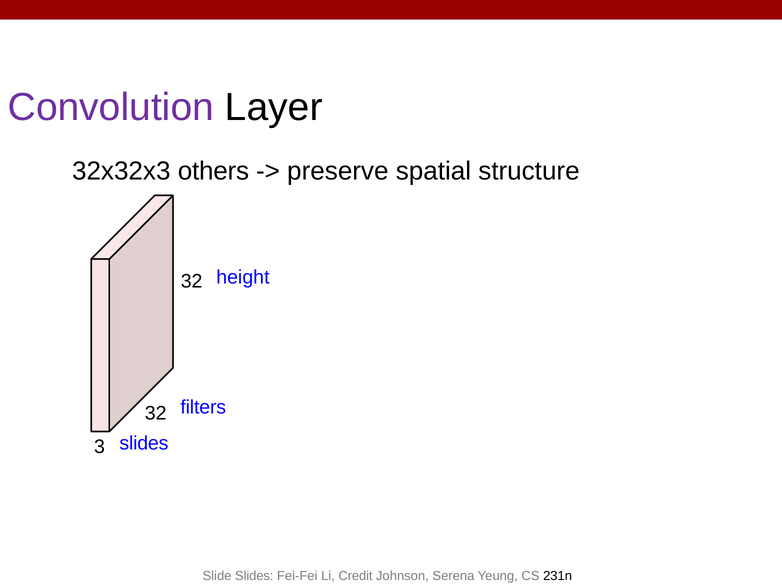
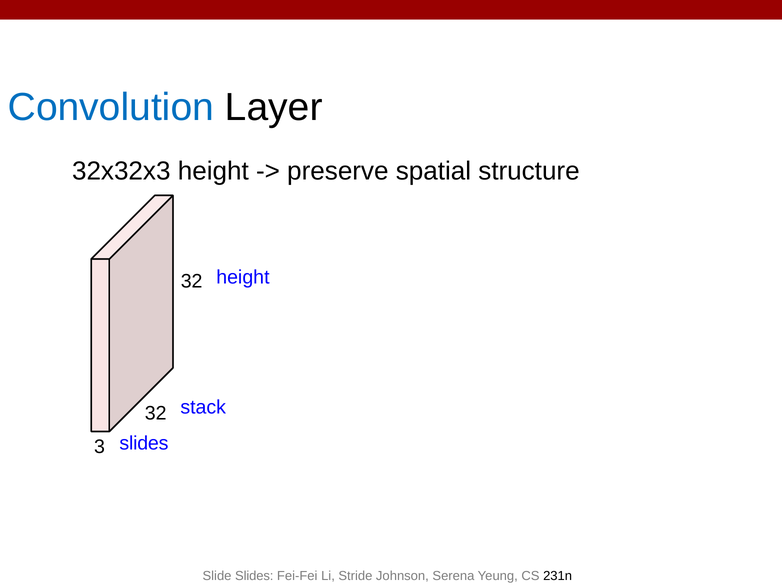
Convolution colour: purple -> blue
32x32x3 others: others -> height
filters: filters -> stack
Credit: Credit -> Stride
